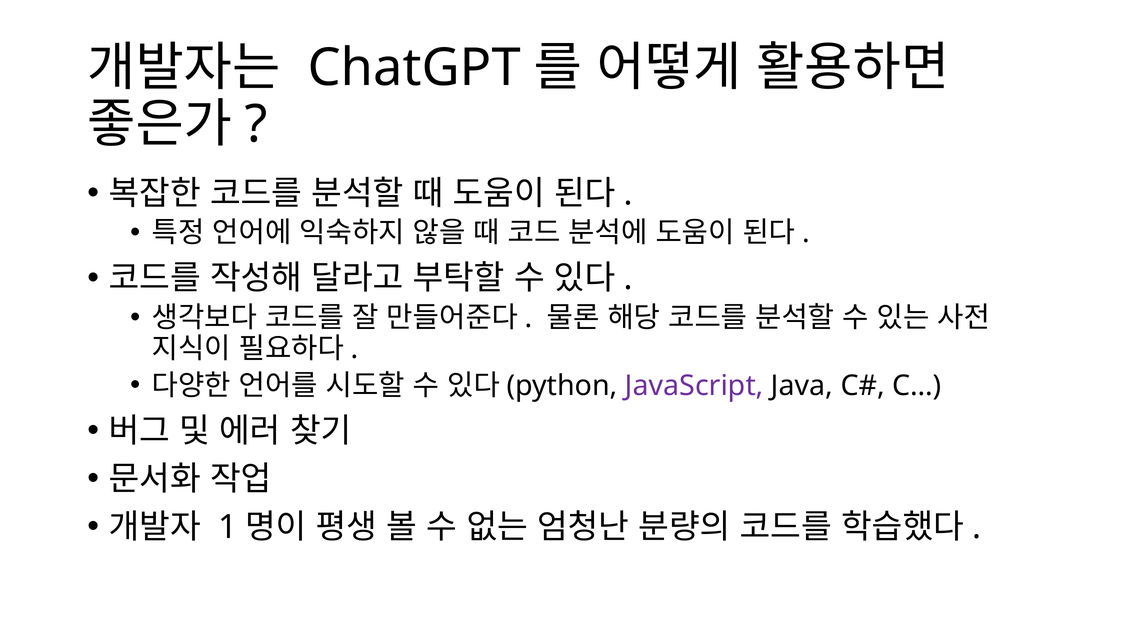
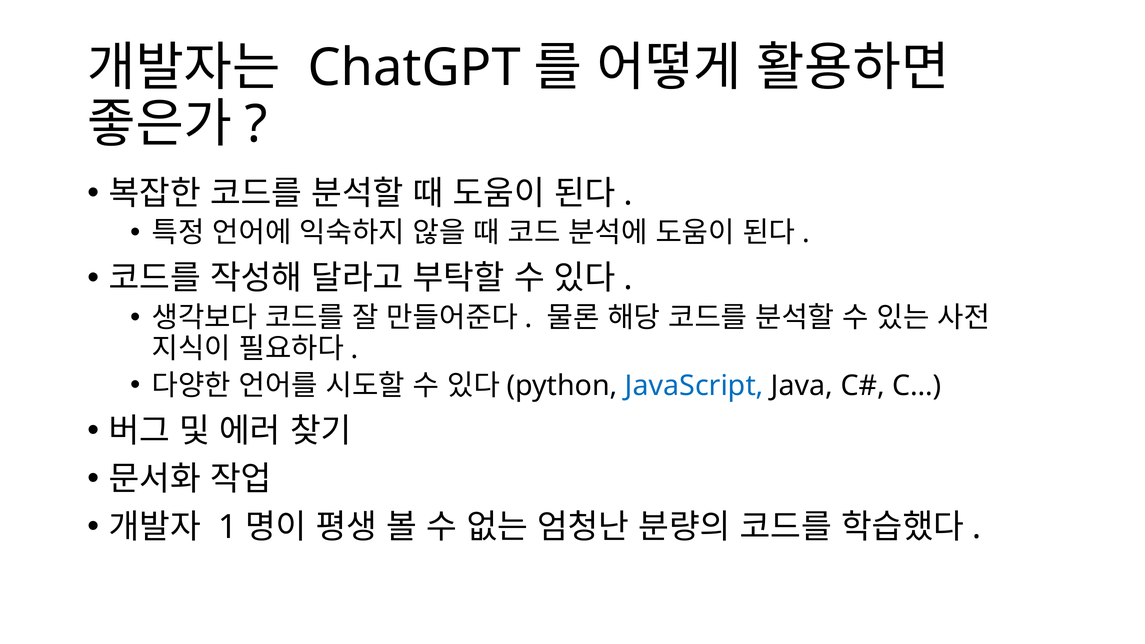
JavaScript colour: purple -> blue
